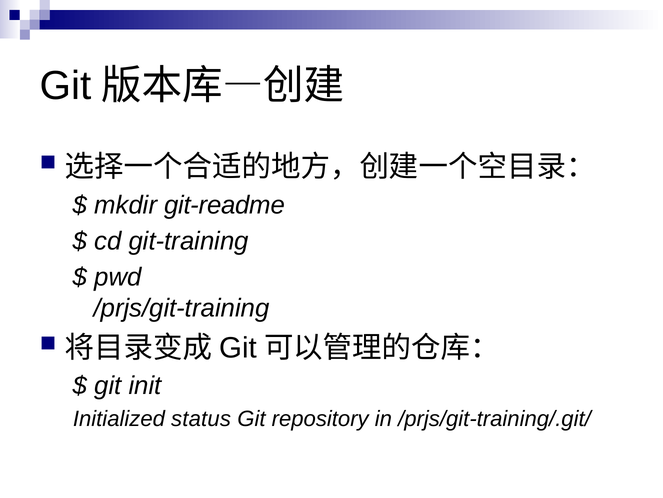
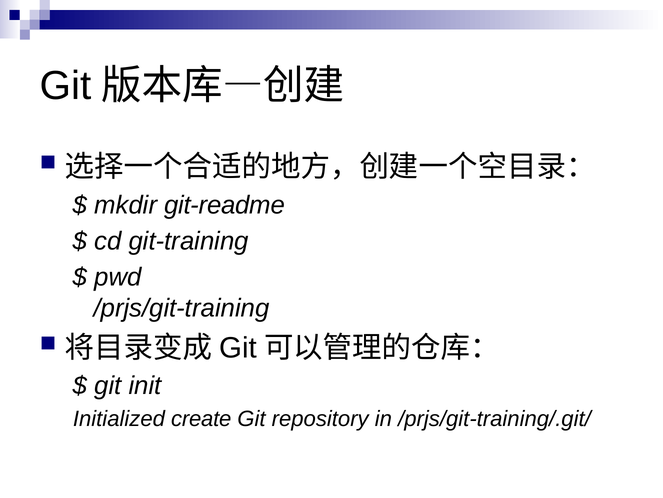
status: status -> create
